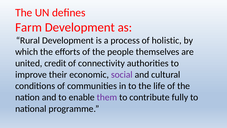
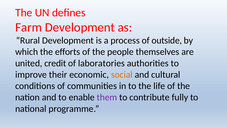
holistic: holistic -> outside
connectivity: connectivity -> laboratories
social colour: purple -> orange
